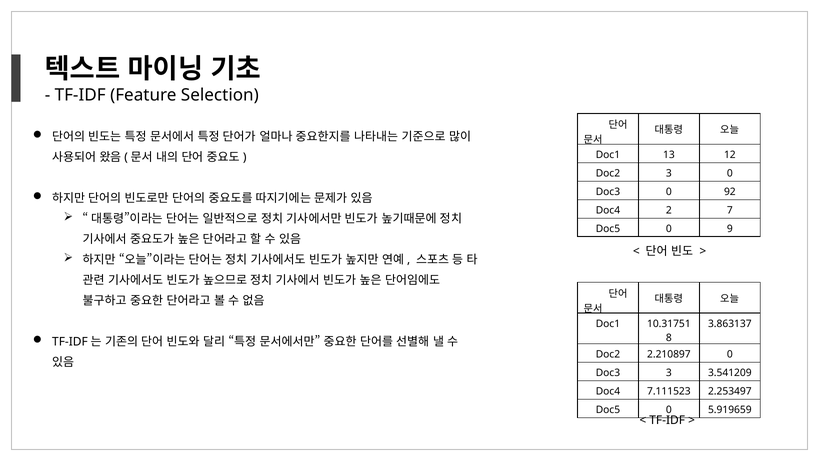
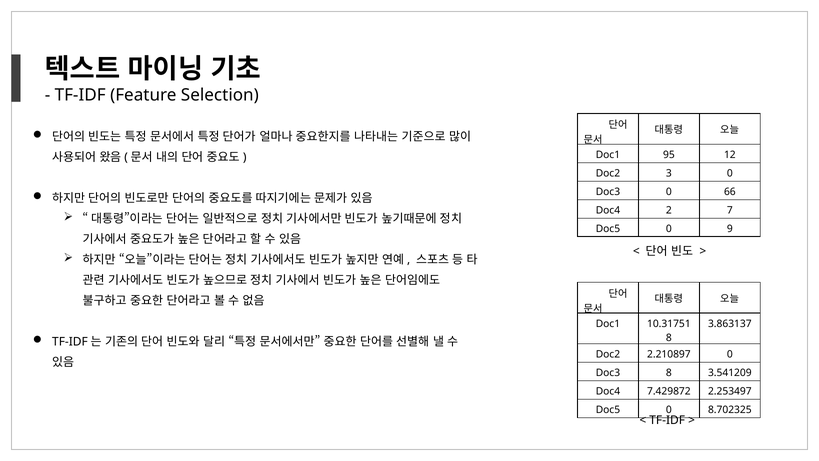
13: 13 -> 95
92: 92 -> 66
Doc3 3: 3 -> 8
7.111523: 7.111523 -> 7.429872
5.919659: 5.919659 -> 8.702325
